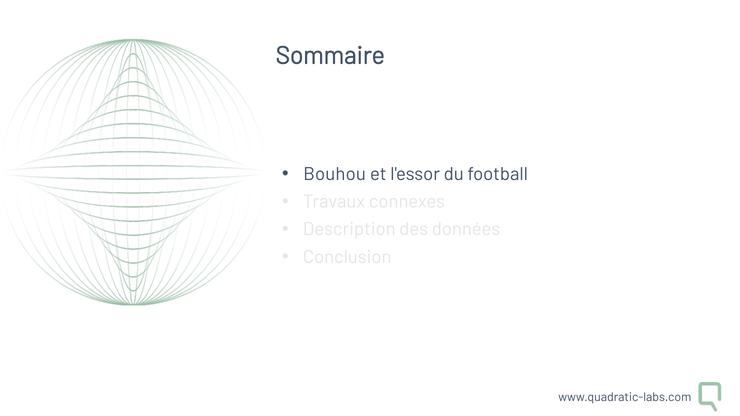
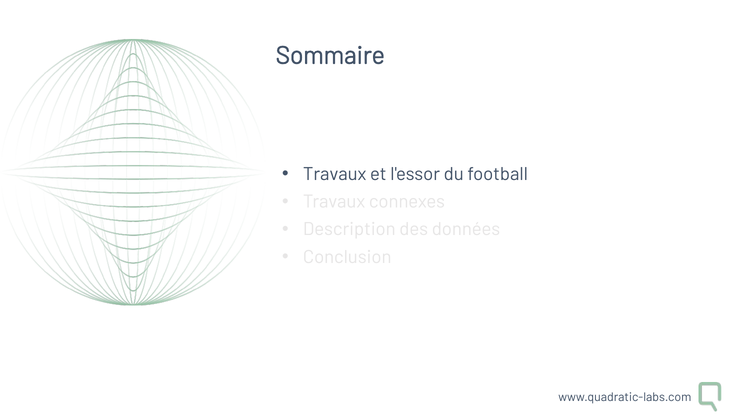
Bouhou at (335, 174): Bouhou -> Travaux
